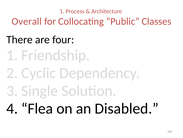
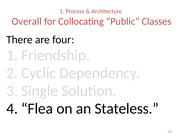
Disabled: Disabled -> Stateless
